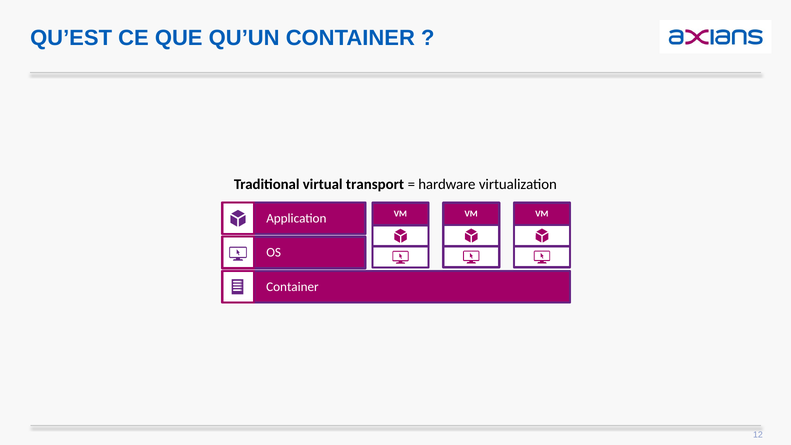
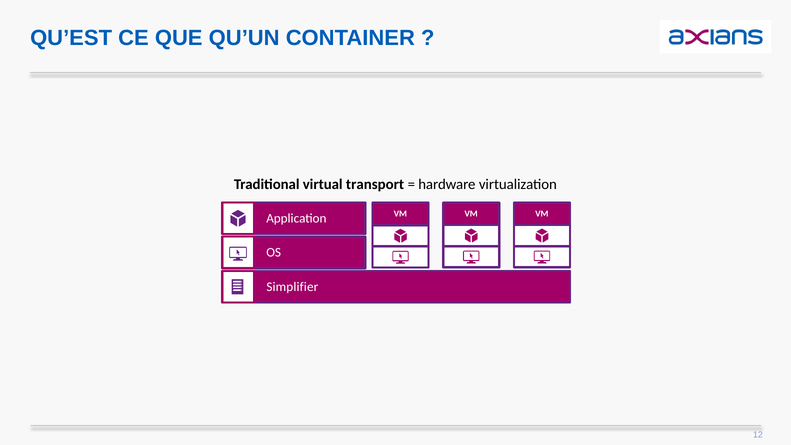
Container at (292, 287): Container -> Simplifier
